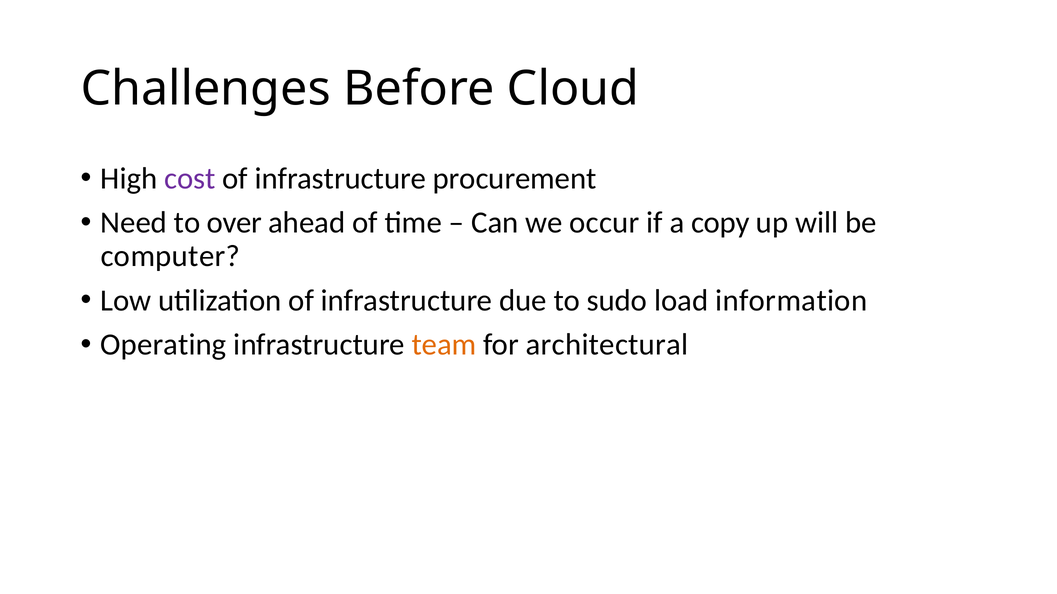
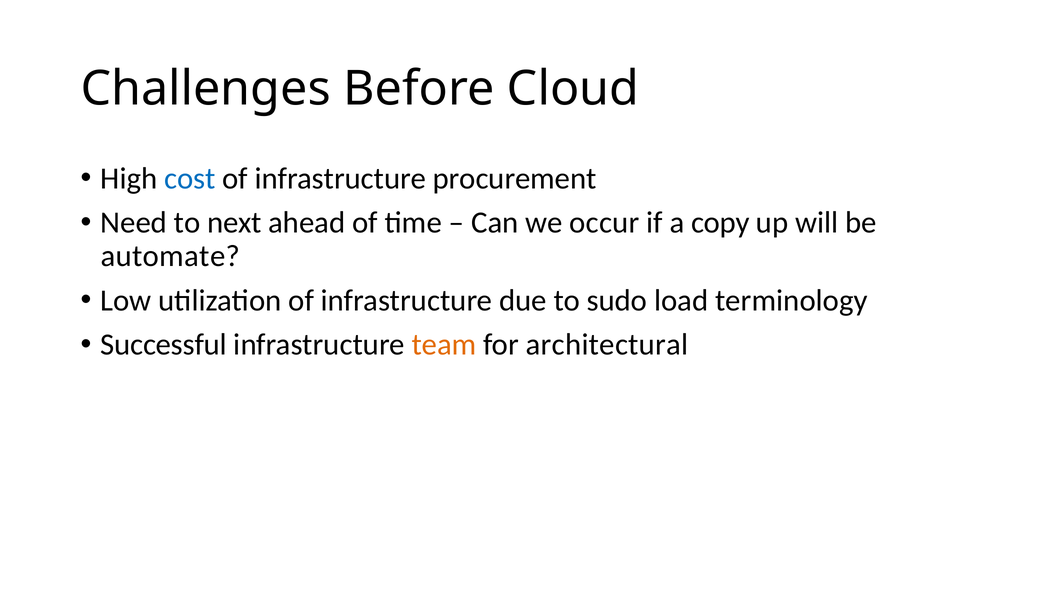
cost colour: purple -> blue
over: over -> next
computer: computer -> automate
information: information -> terminology
Operating: Operating -> Successful
